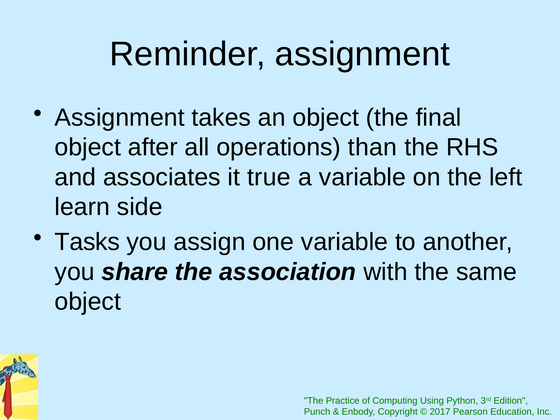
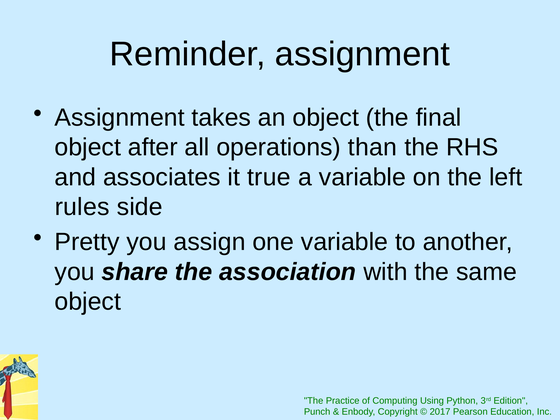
learn: learn -> rules
Tasks: Tasks -> Pretty
